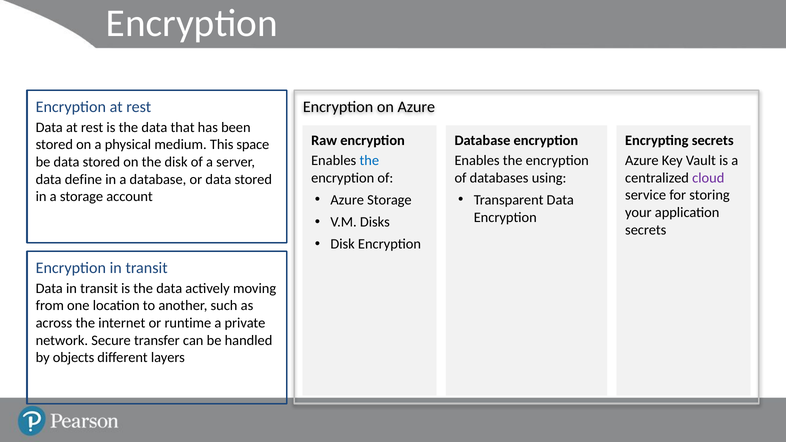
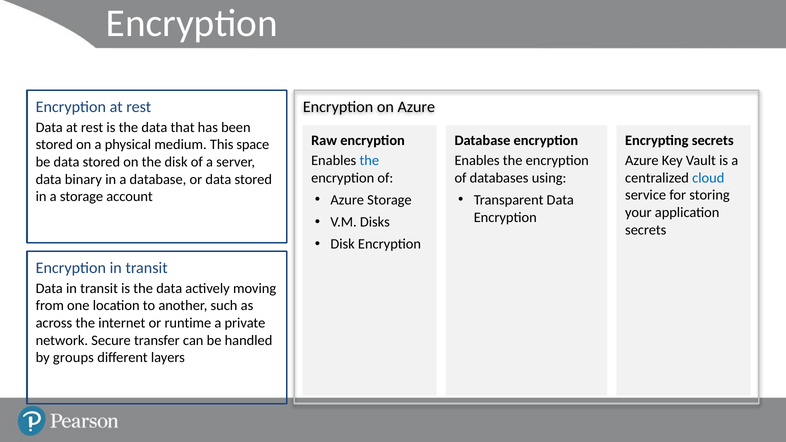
cloud colour: purple -> blue
define: define -> binary
objects: objects -> groups
